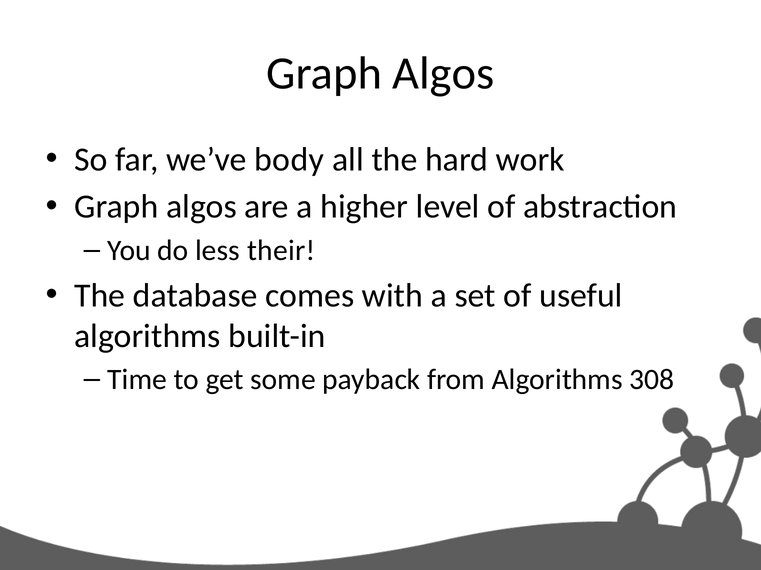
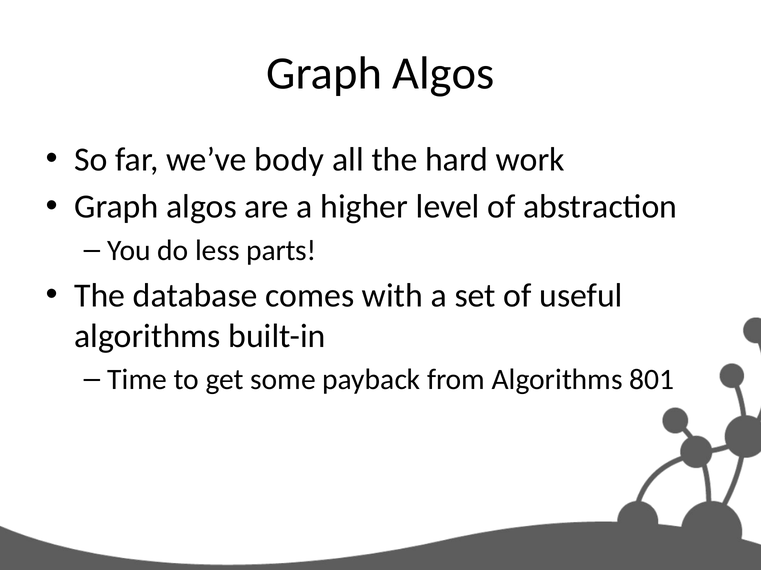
their: their -> parts
308: 308 -> 801
